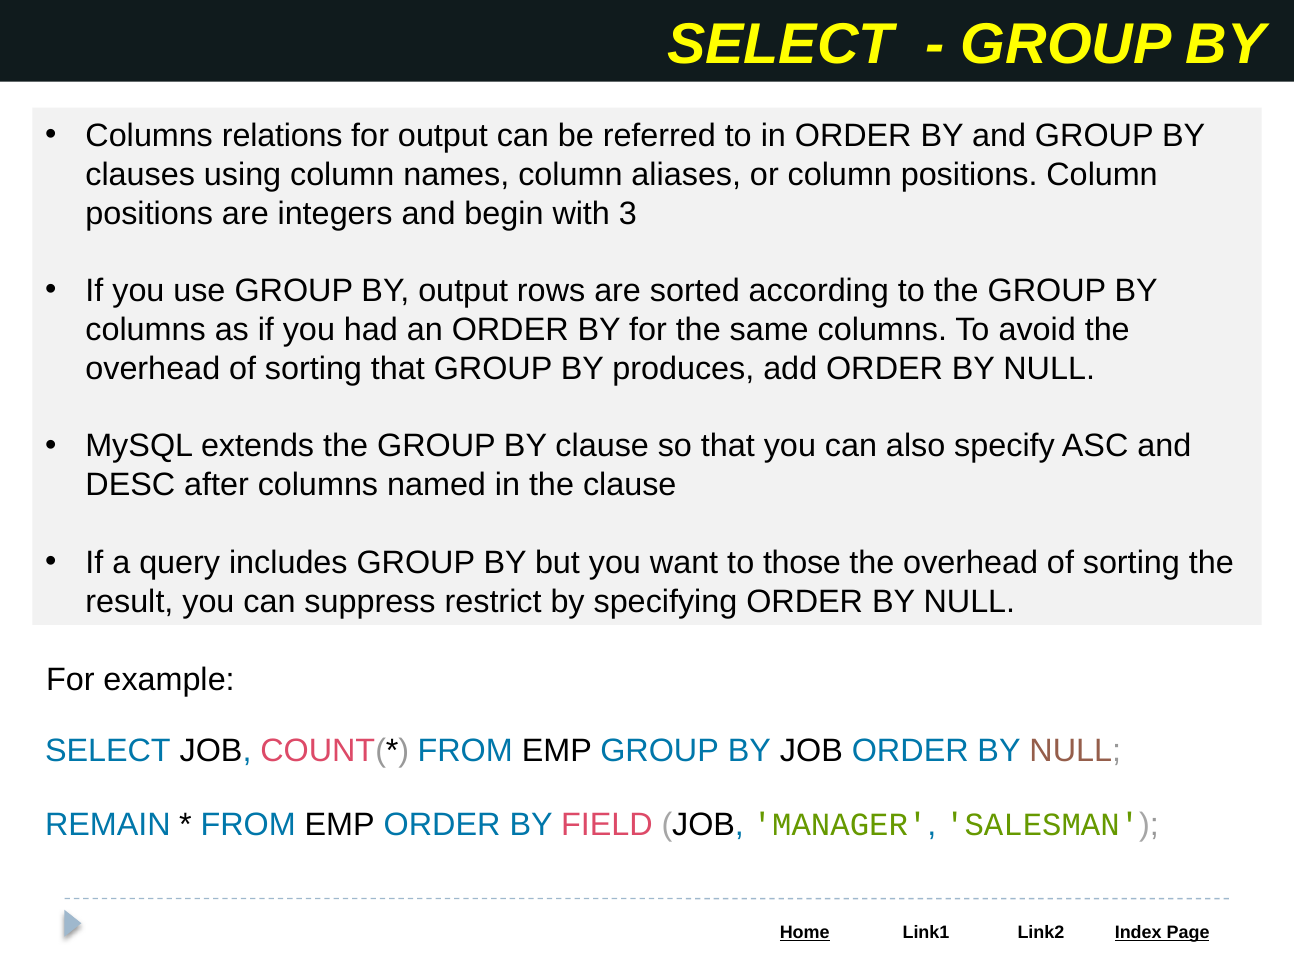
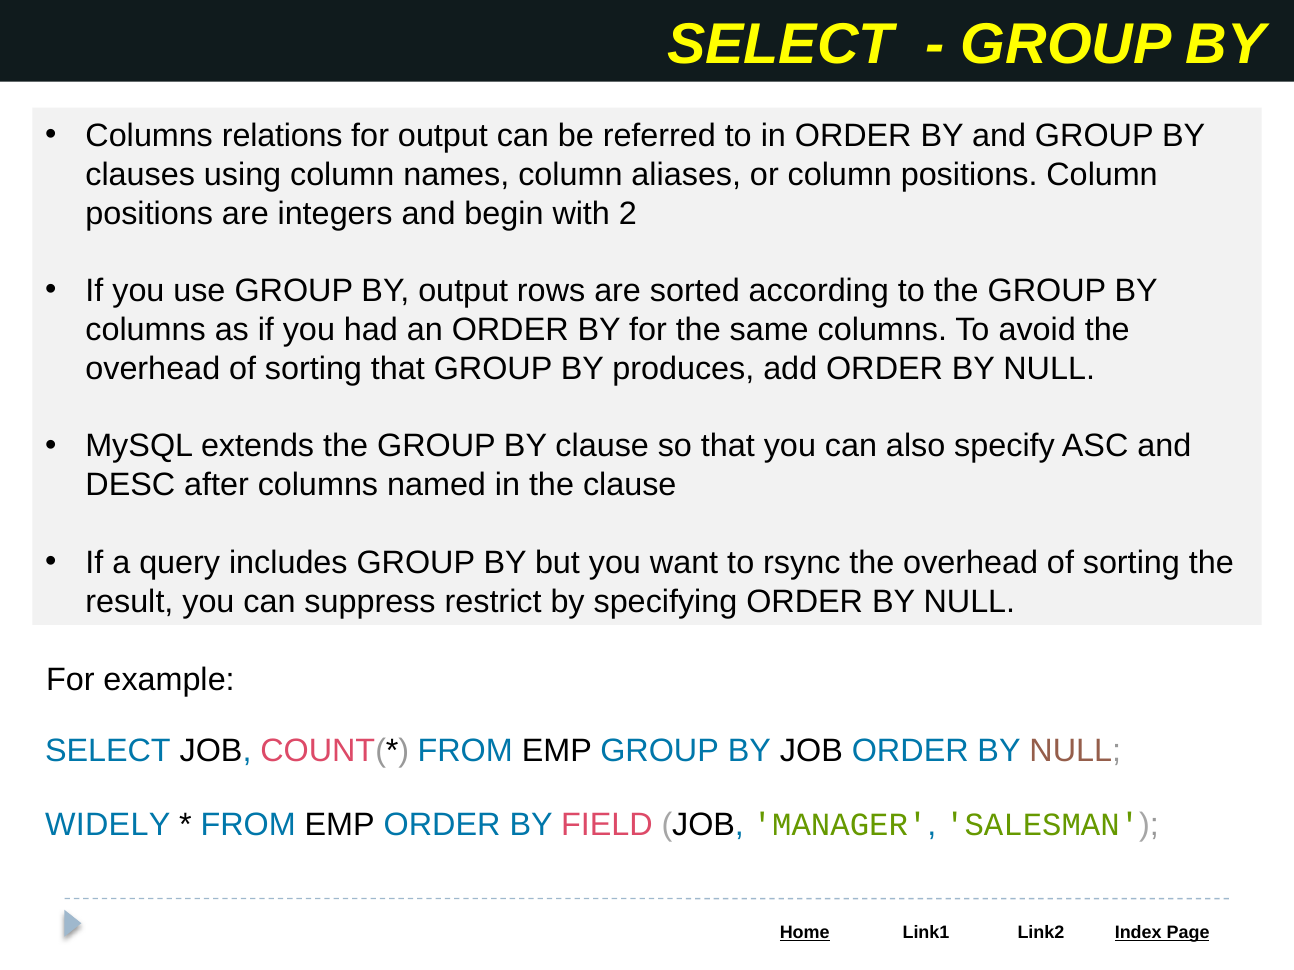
3: 3 -> 2
those: those -> rsync
REMAIN: REMAIN -> WIDELY
